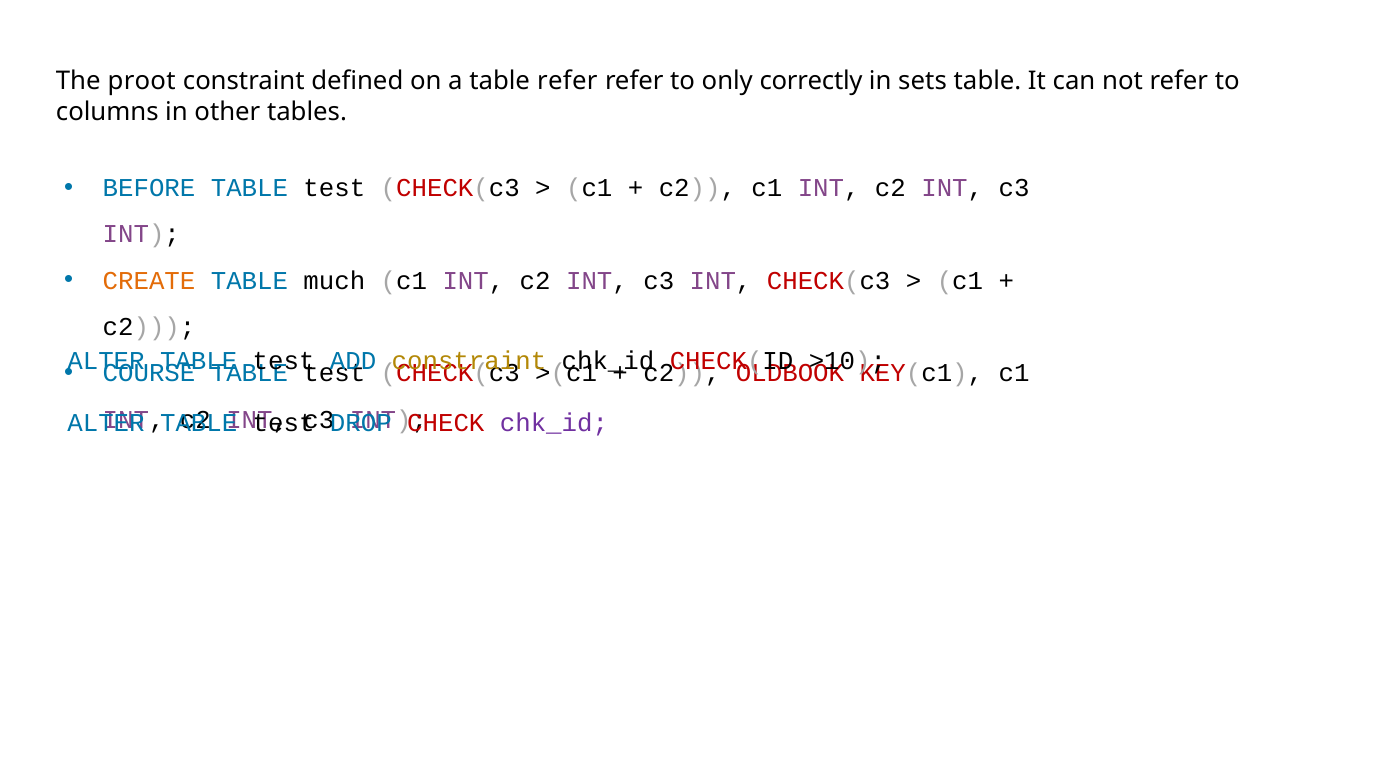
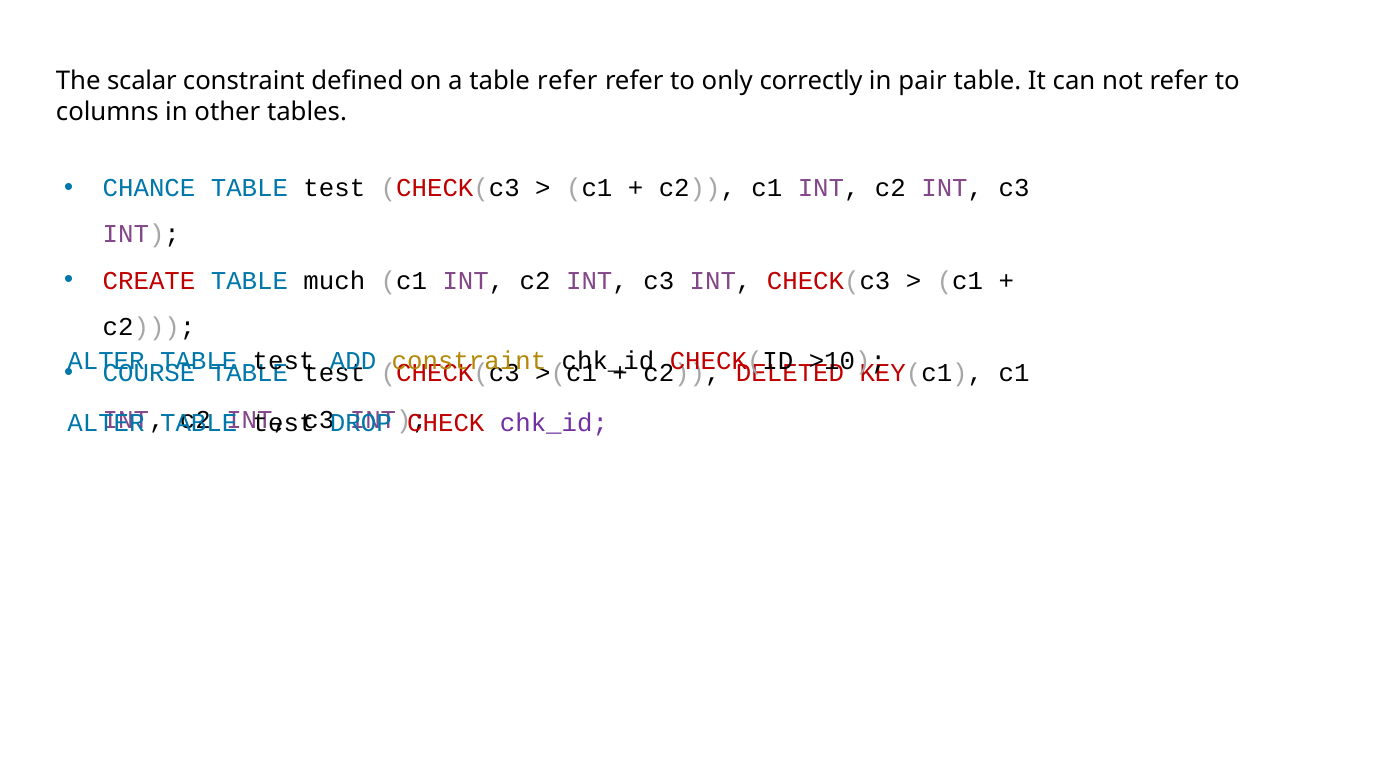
proot: proot -> scalar
sets: sets -> pair
BEFORE: BEFORE -> CHANCE
CREATE colour: orange -> red
OLDBOOK: OLDBOOK -> DELETED
